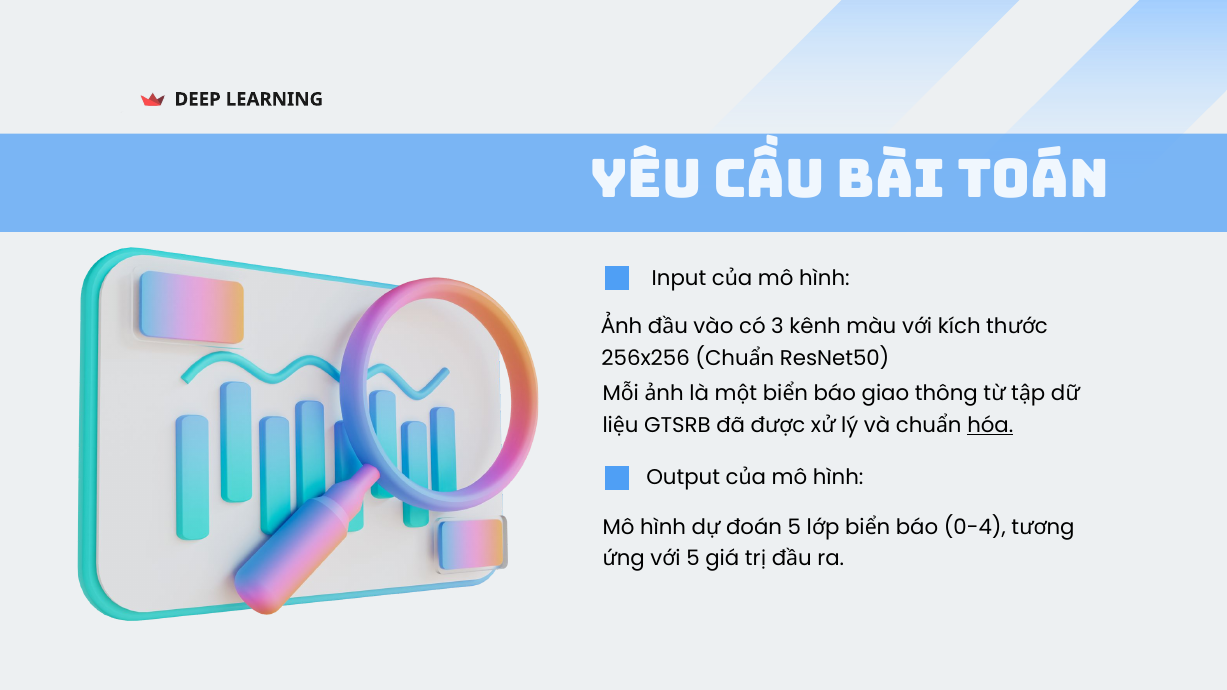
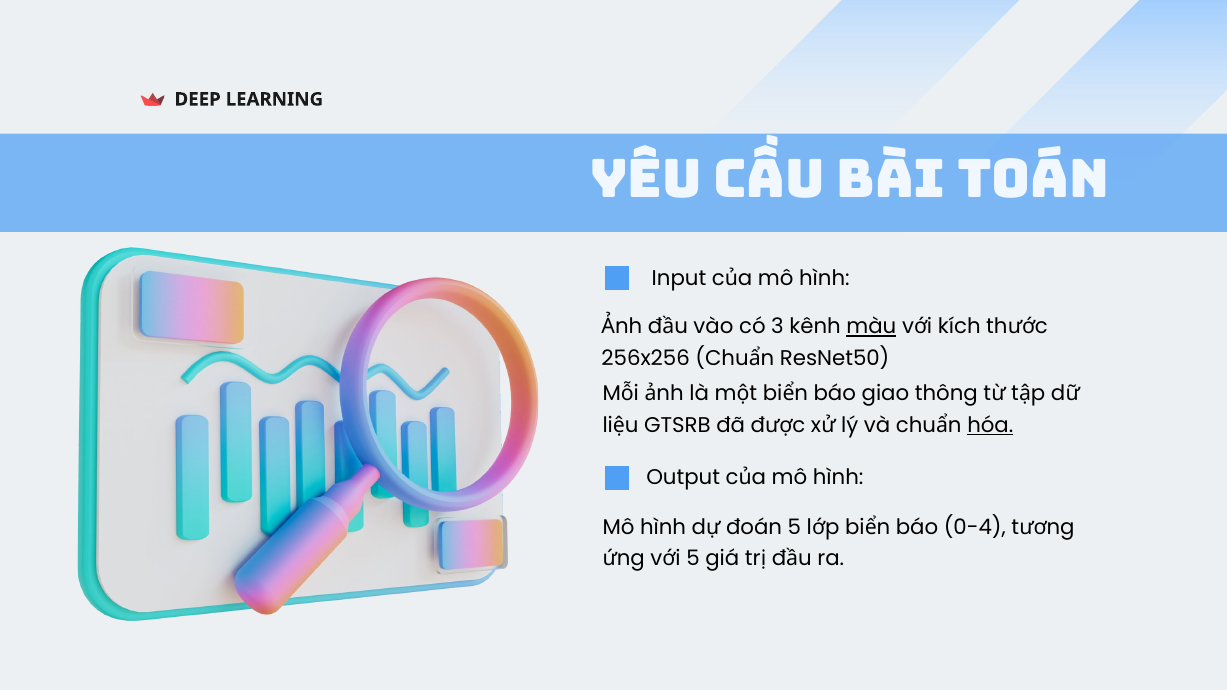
màu underline: none -> present
